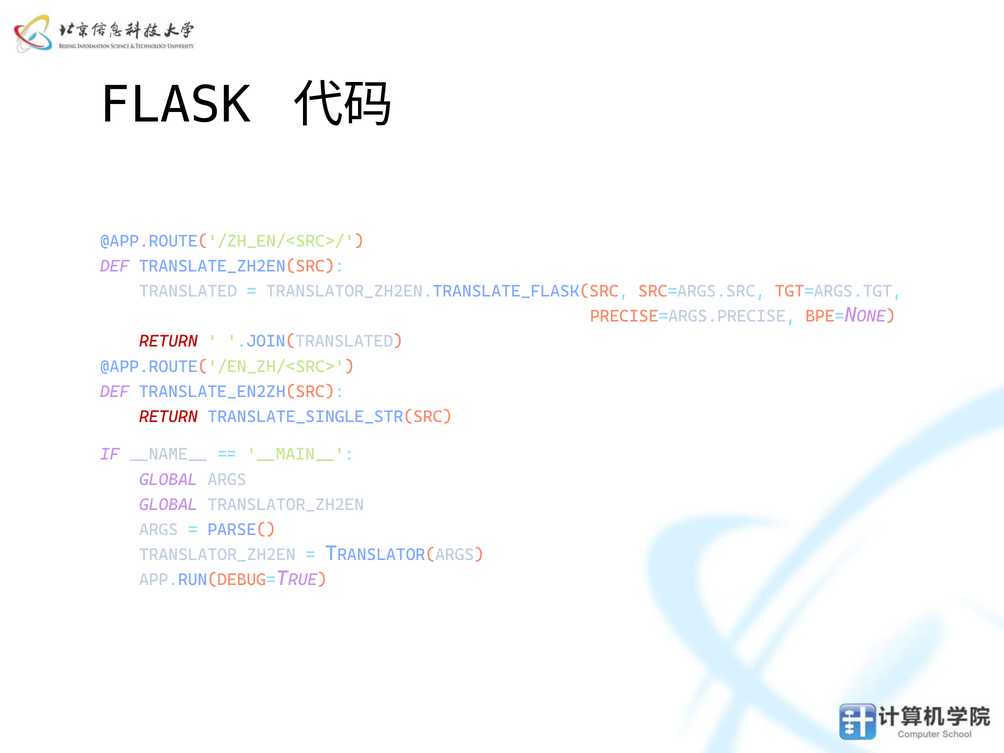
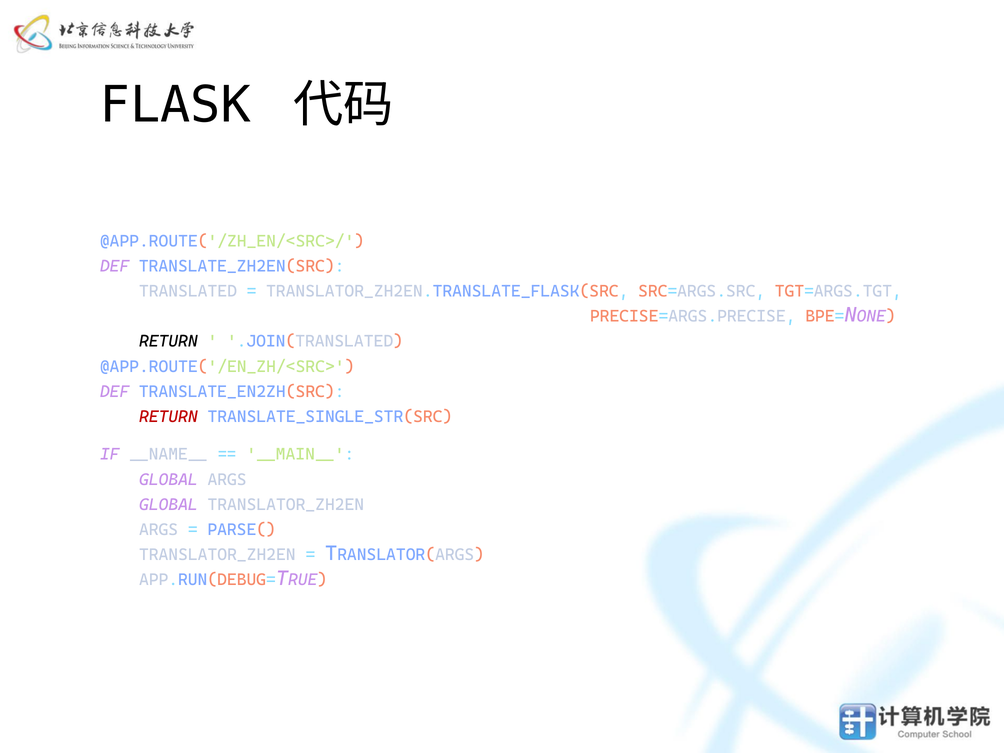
RETURN at (168, 341) colour: red -> black
